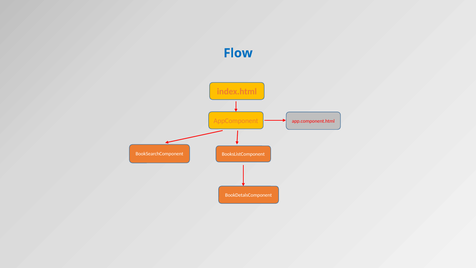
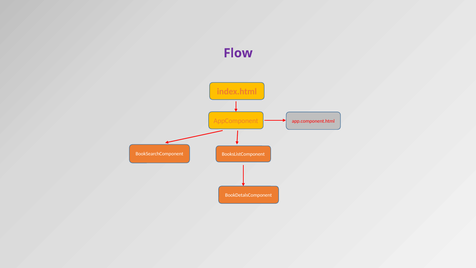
Flow colour: blue -> purple
